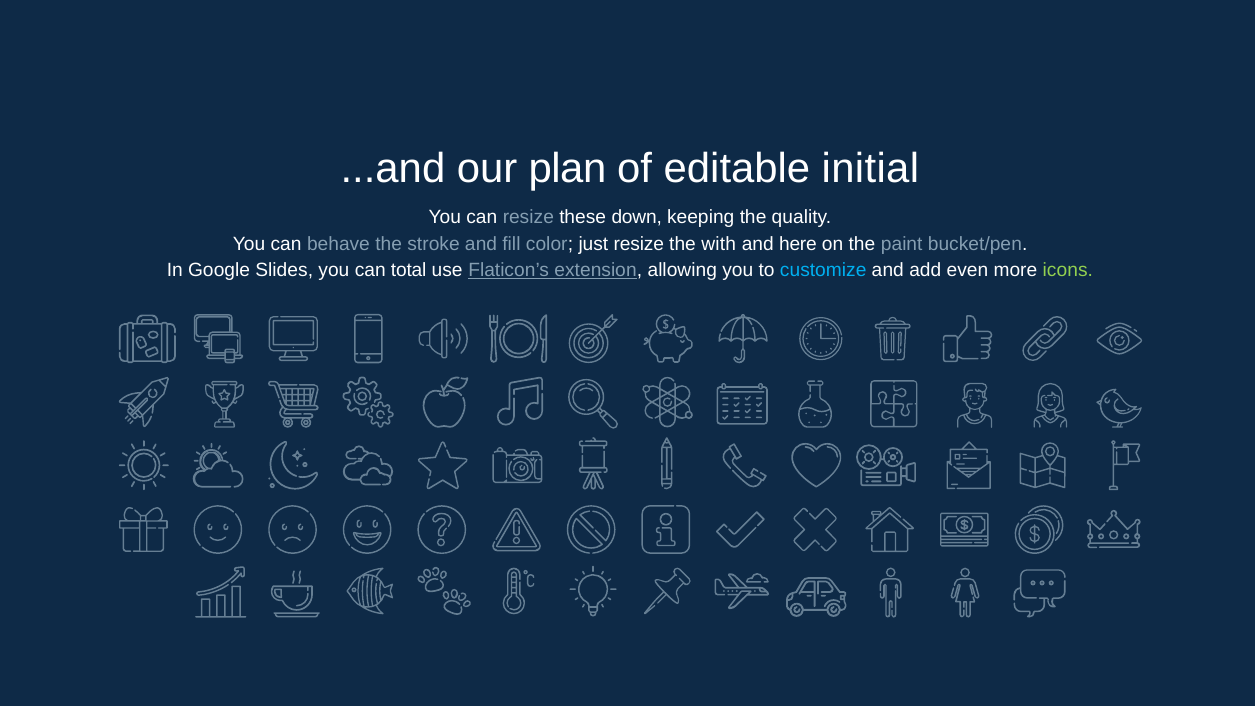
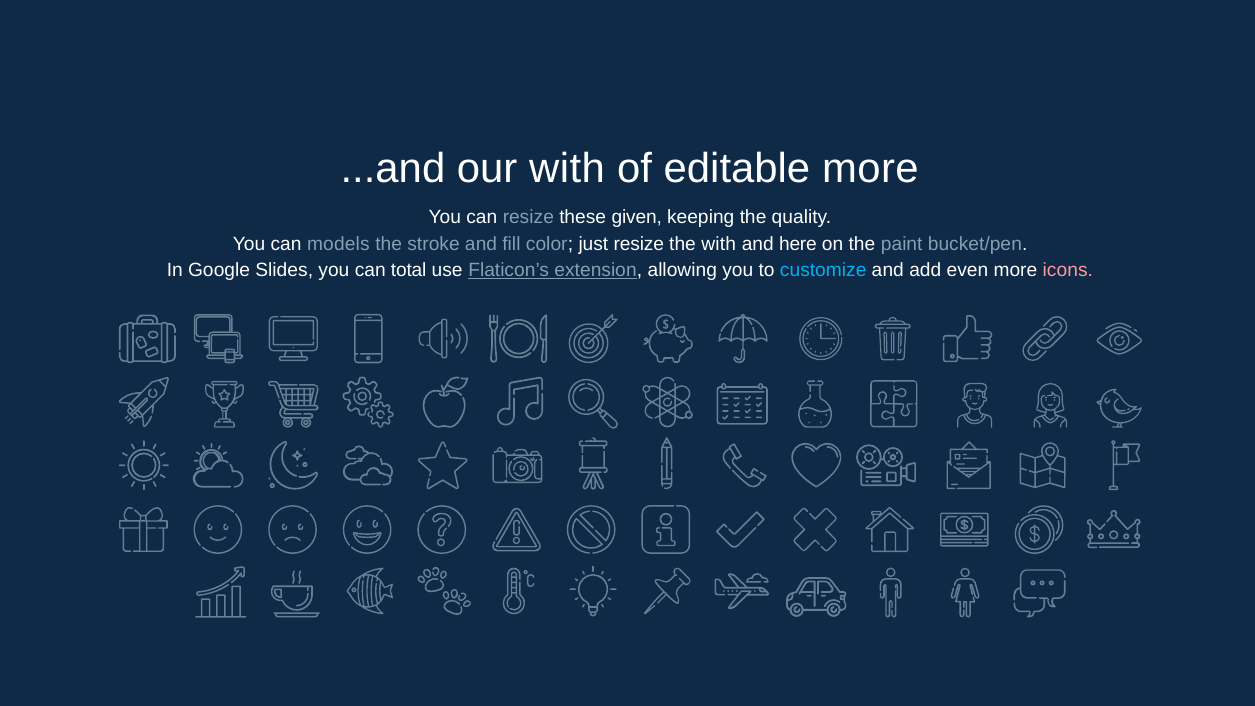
our plan: plan -> with
editable initial: initial -> more
down: down -> given
behave: behave -> models
icons colour: light green -> pink
